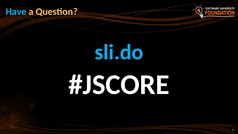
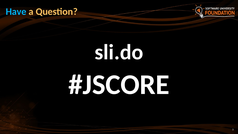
sli.do colour: light blue -> white
